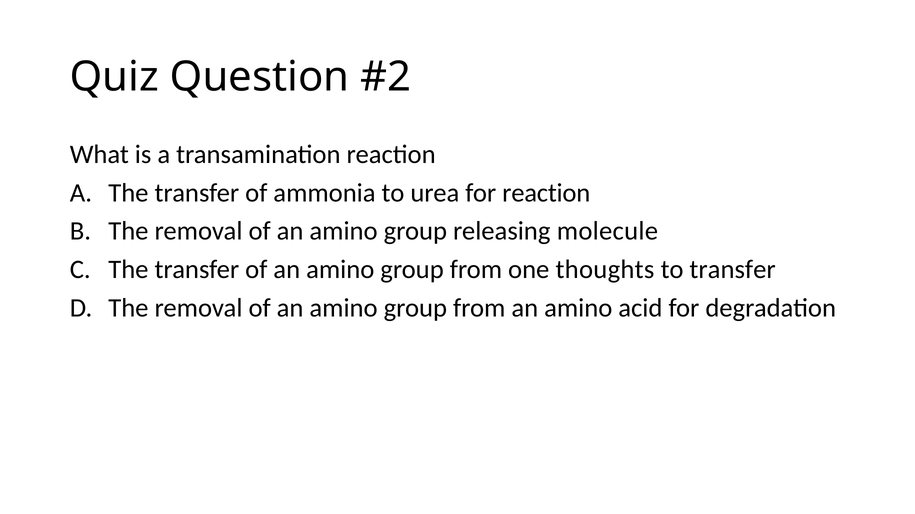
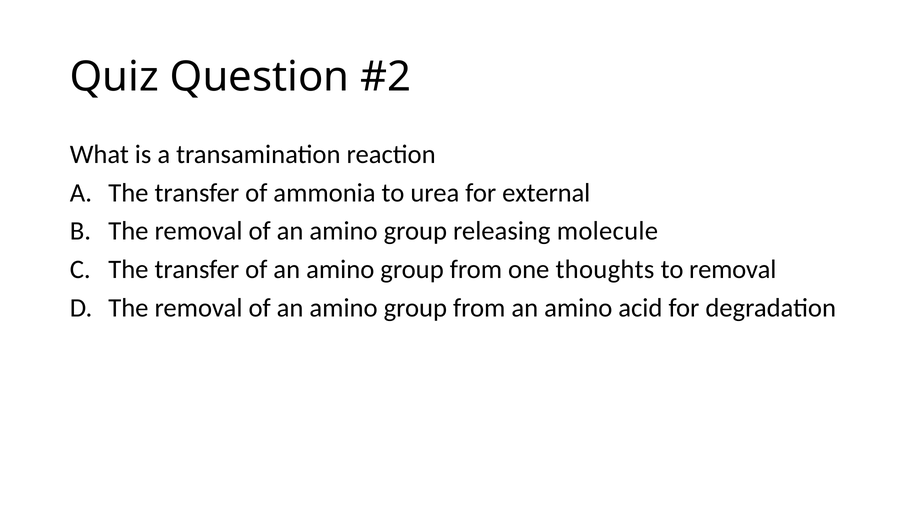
for reaction: reaction -> external
to transfer: transfer -> removal
